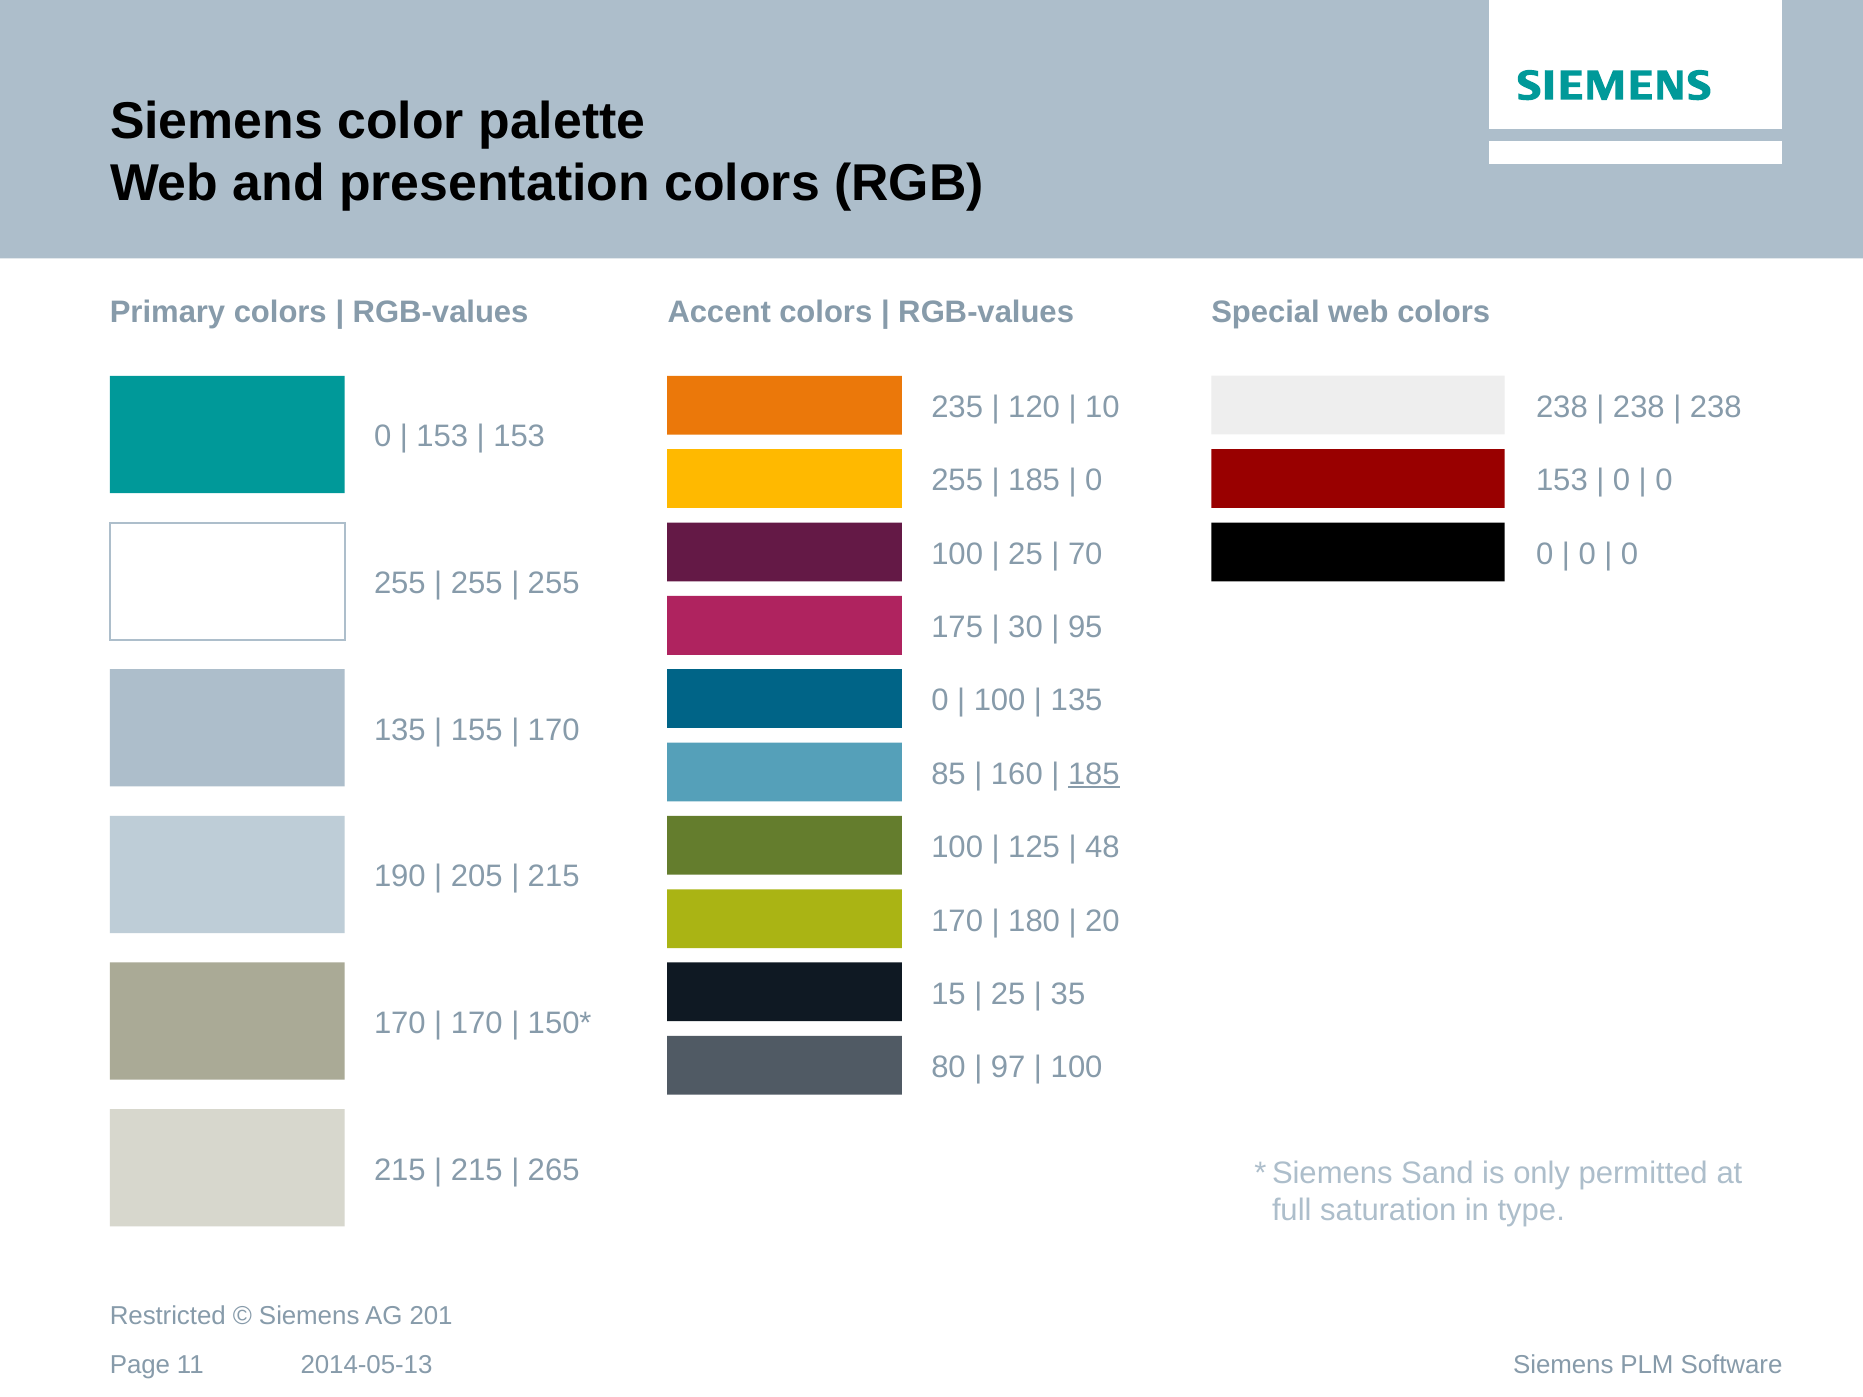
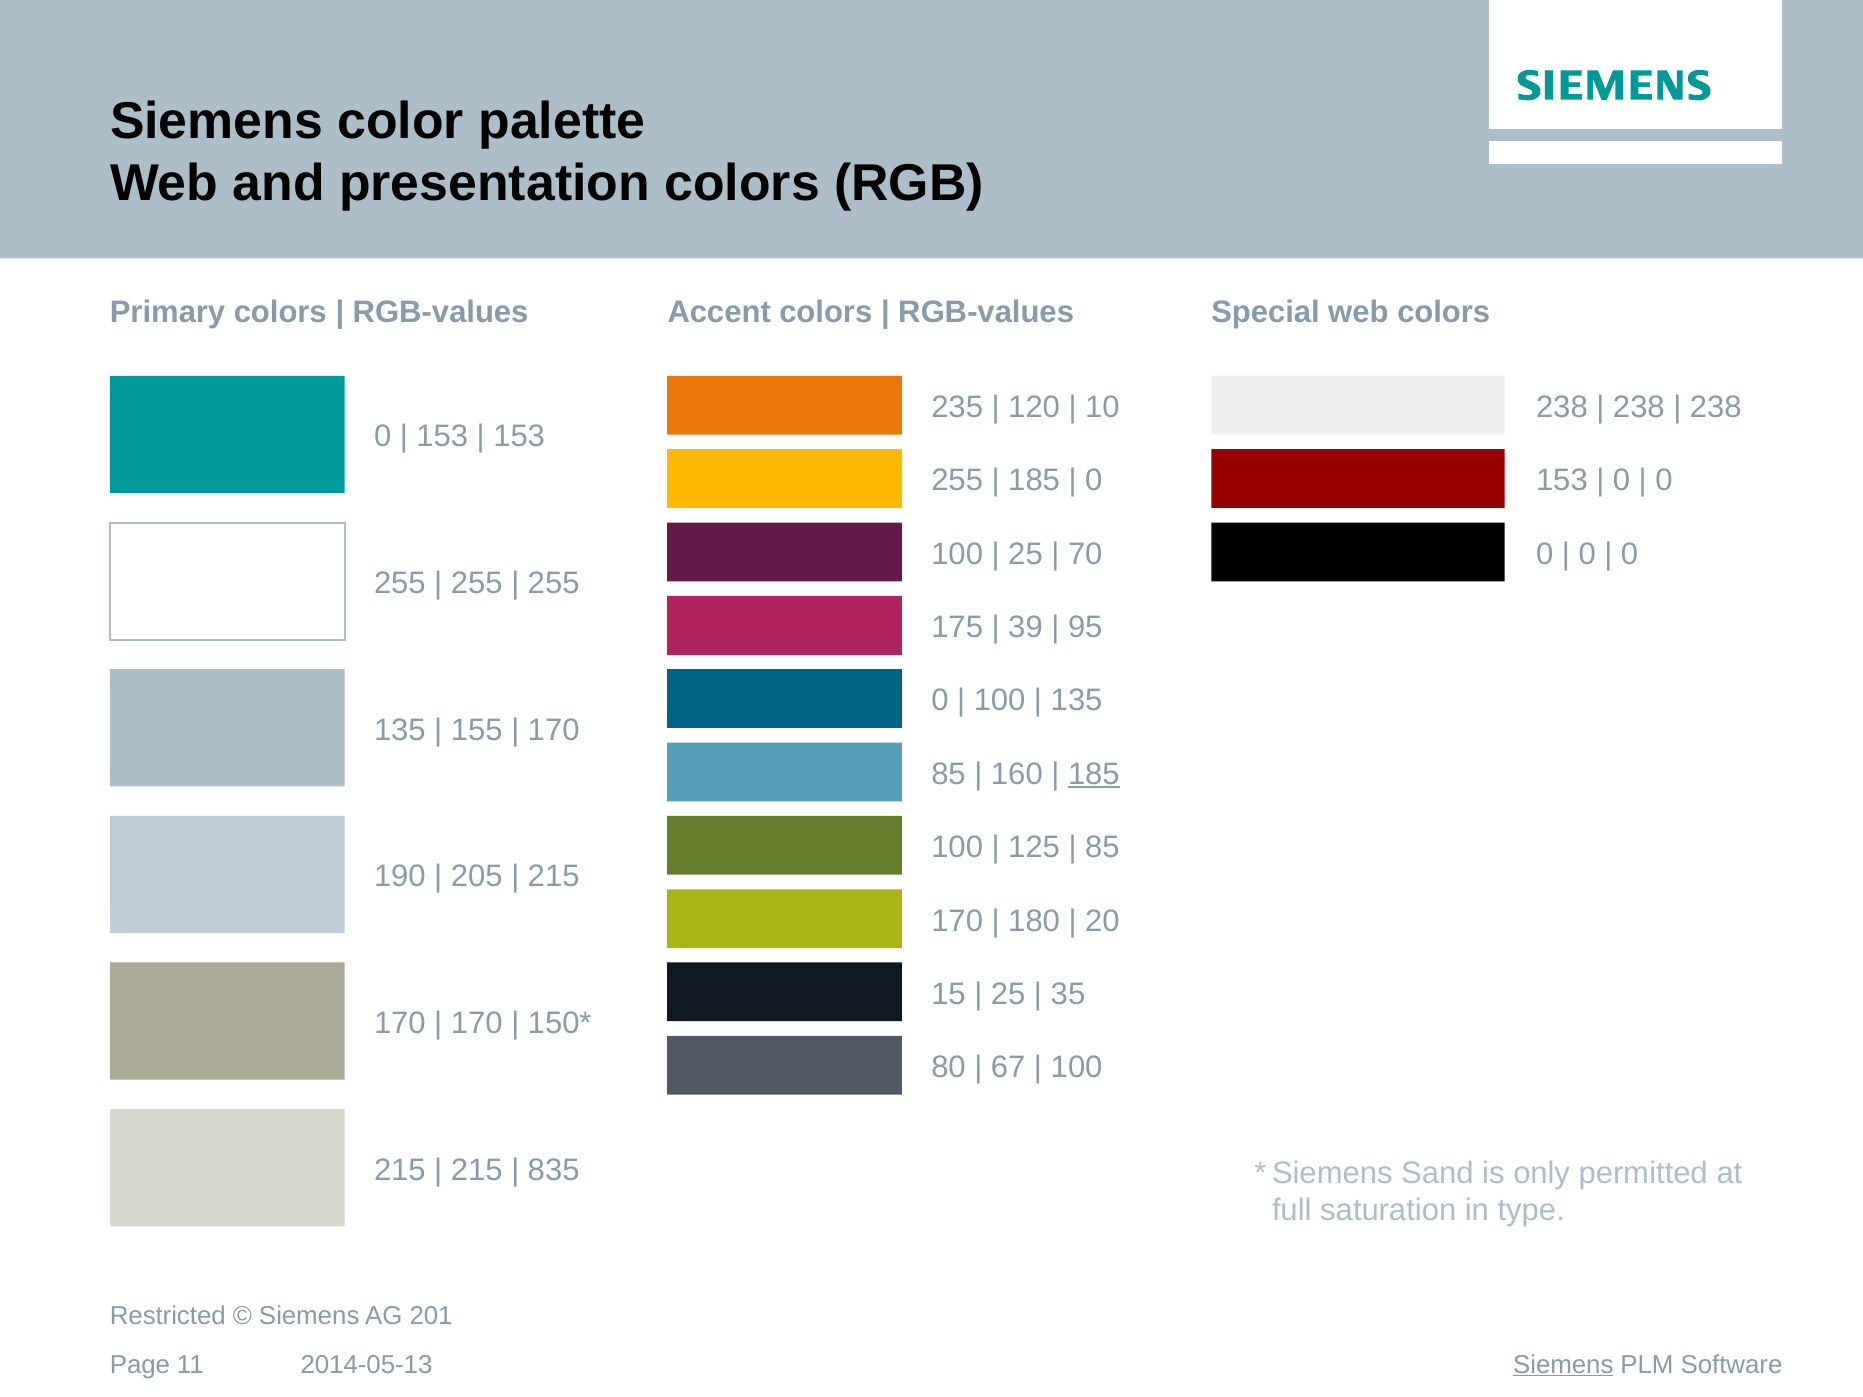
30: 30 -> 39
48 at (1102, 848): 48 -> 85
97: 97 -> 67
265: 265 -> 835
Siemens at (1563, 1365) underline: none -> present
